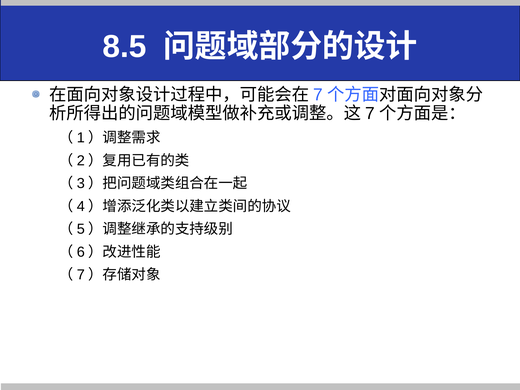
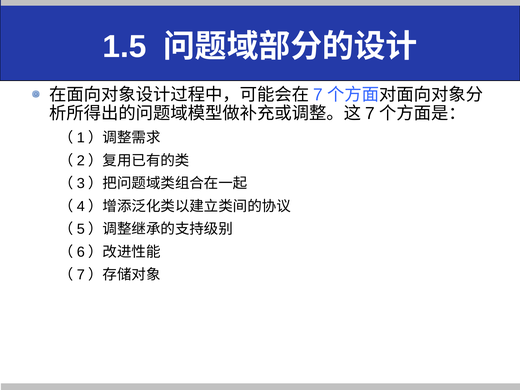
8.5: 8.5 -> 1.5
